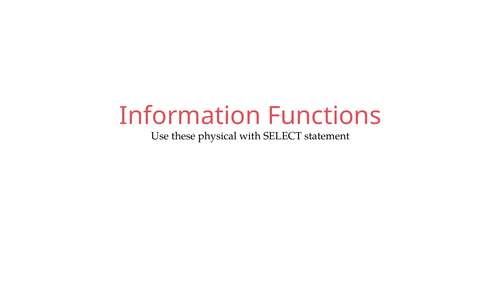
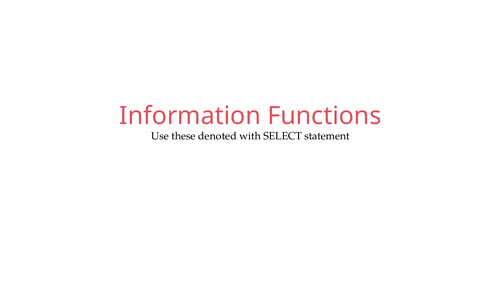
physical: physical -> denoted
